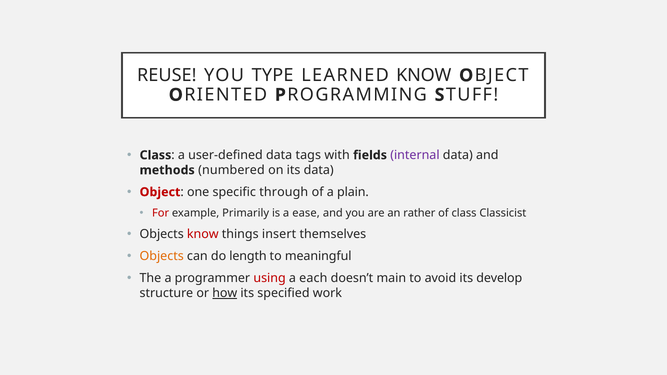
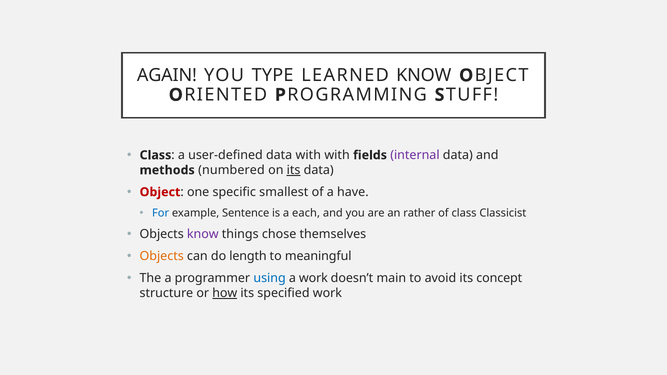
REUSE: REUSE -> AGAIN
data tags: tags -> with
its at (294, 170) underline: none -> present
through: through -> smallest
plain: plain -> have
For colour: red -> blue
Primarily: Primarily -> Sentence
ease: ease -> each
know at (203, 234) colour: red -> purple
insert: insert -> chose
using colour: red -> blue
a each: each -> work
develop: develop -> concept
